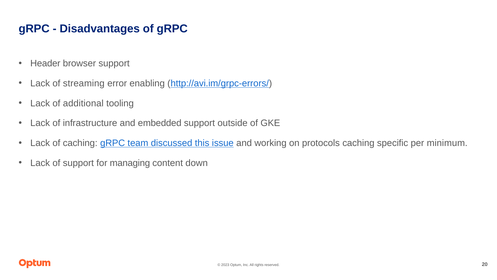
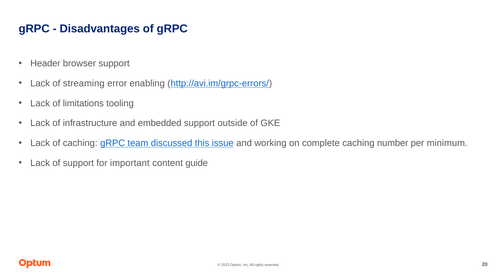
additional: additional -> limitations
protocols: protocols -> complete
specific: specific -> number
managing: managing -> important
down: down -> guide
